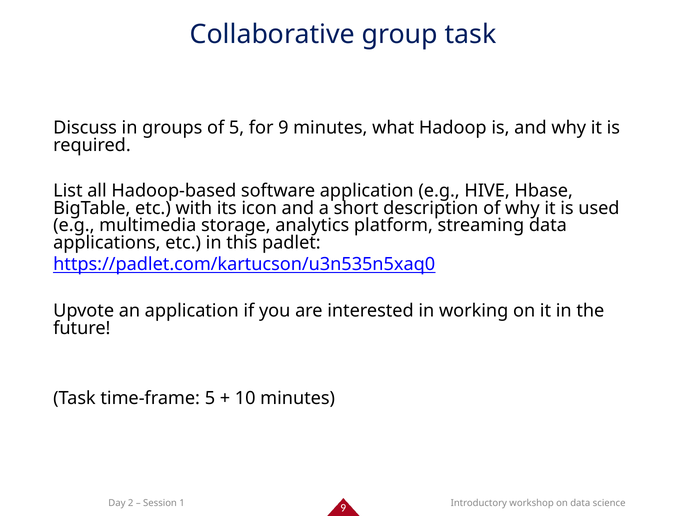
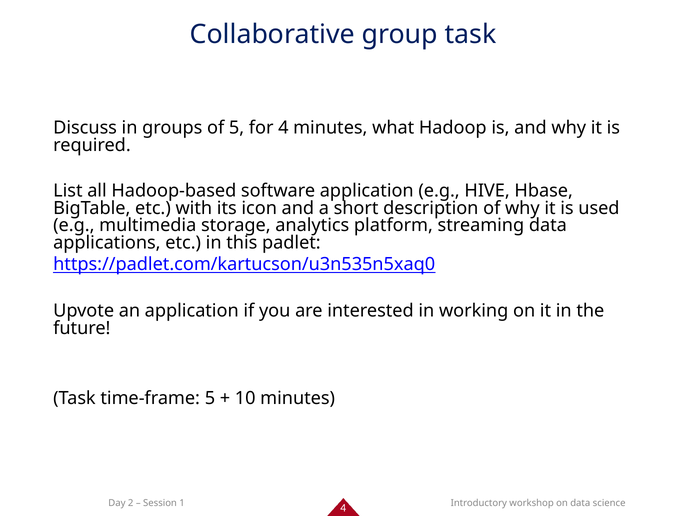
for 9: 9 -> 4
9 at (343, 508): 9 -> 4
